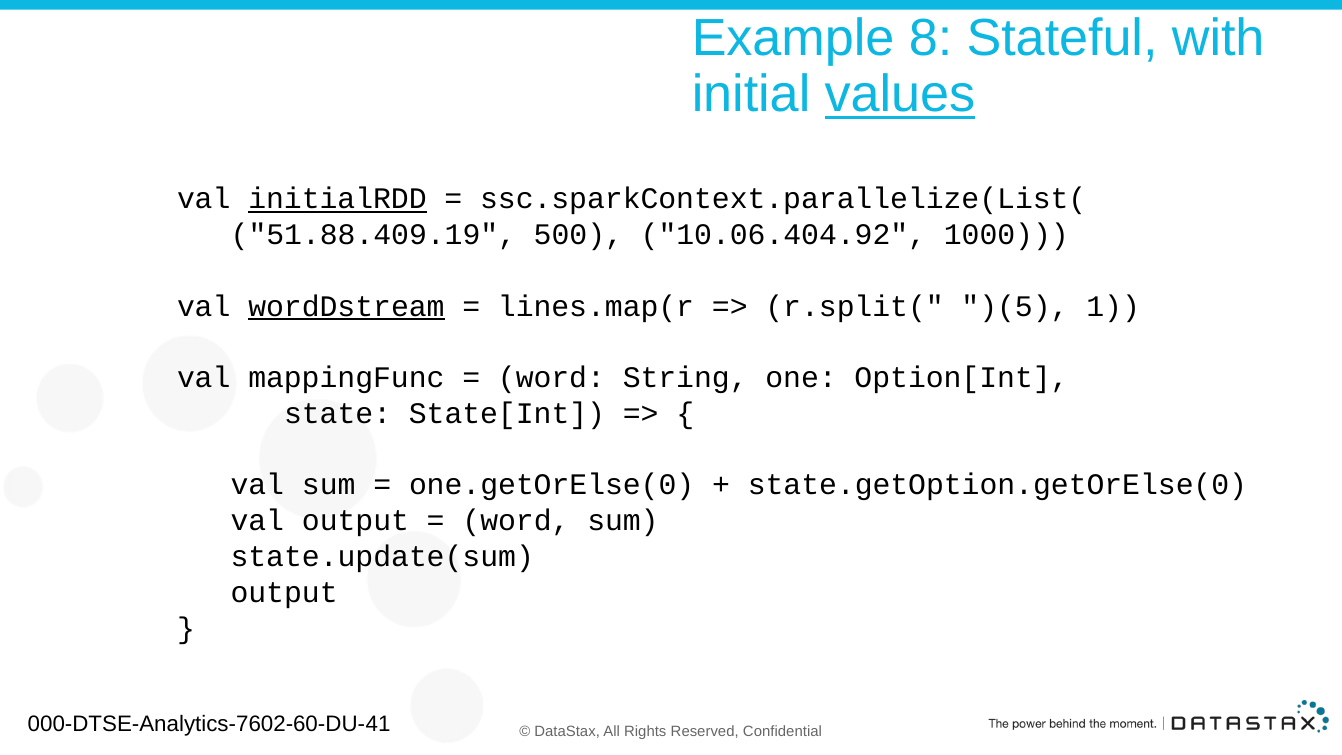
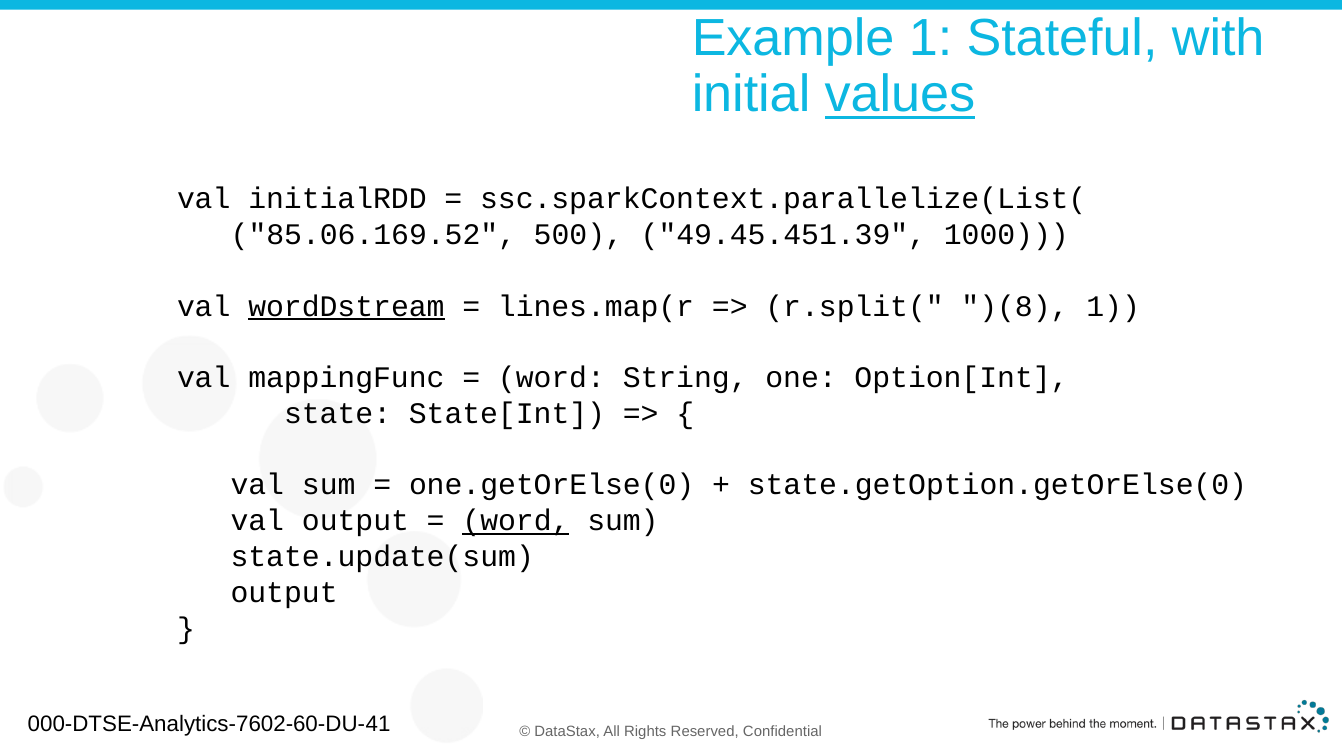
Example 8: 8 -> 1
initialRDD underline: present -> none
51.88.409.19: 51.88.409.19 -> 85.06.169.52
10.06.404.92: 10.06.404.92 -> 49.45.451.39
)(5: )(5 -> )(8
word at (516, 521) underline: none -> present
